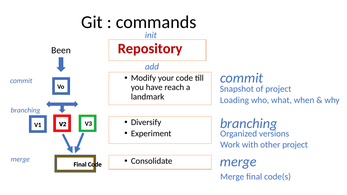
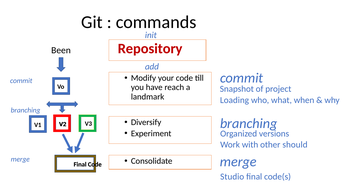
other project: project -> should
Merge at (232, 177): Merge -> Studio
